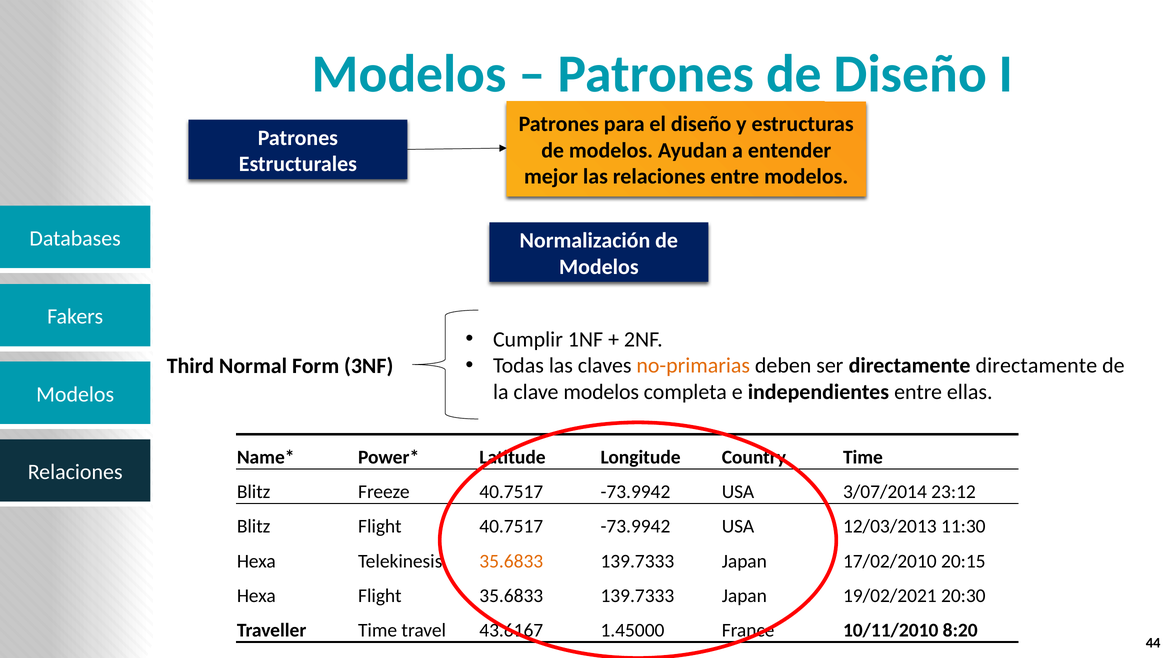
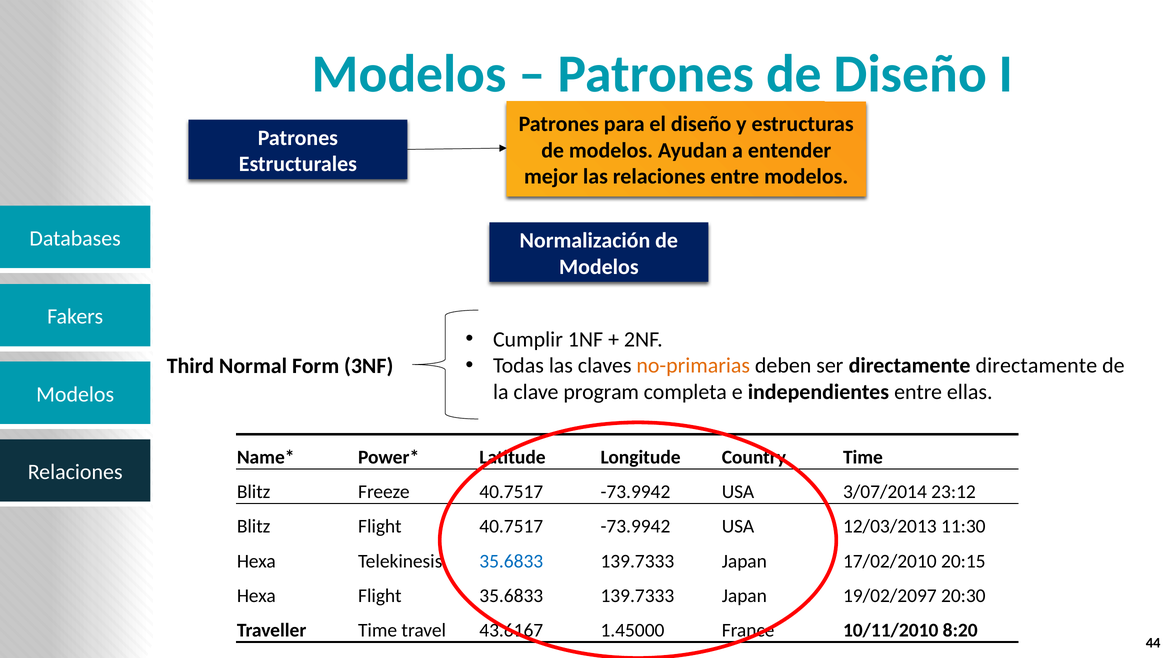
clave modelos: modelos -> program
35.6833 at (511, 561) colour: orange -> blue
19/02/2021: 19/02/2021 -> 19/02/2097
